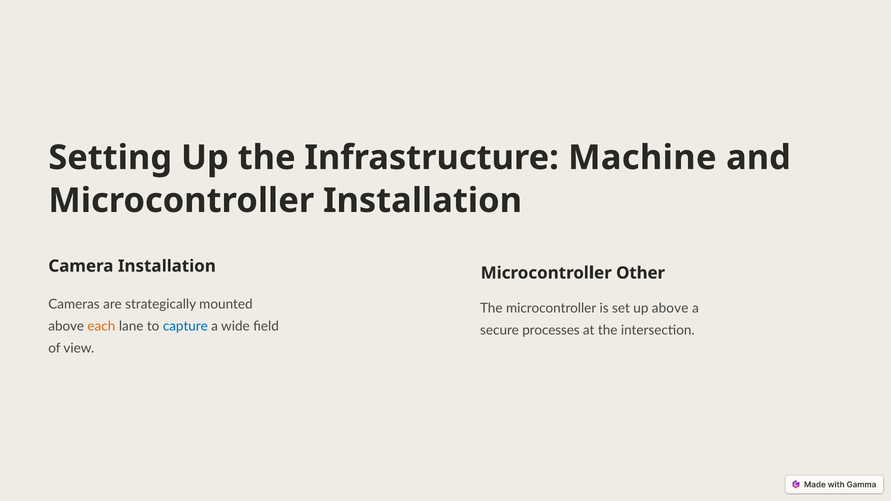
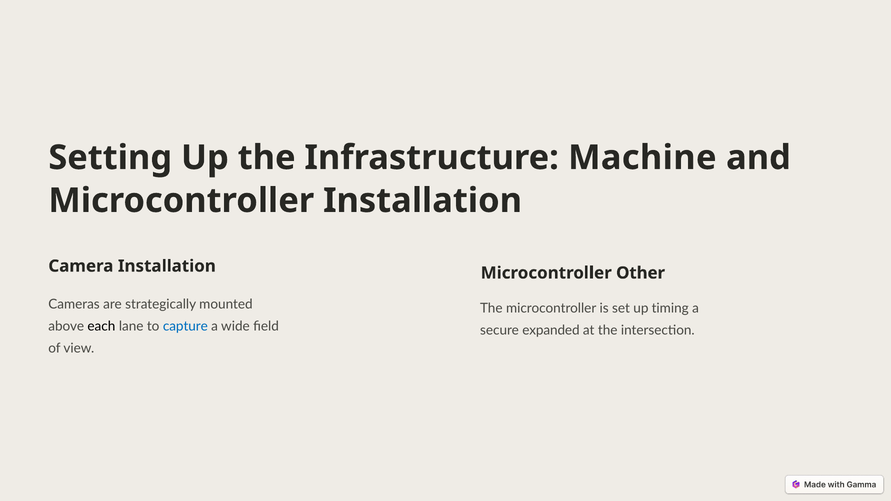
up above: above -> timing
each colour: orange -> black
processes: processes -> expanded
